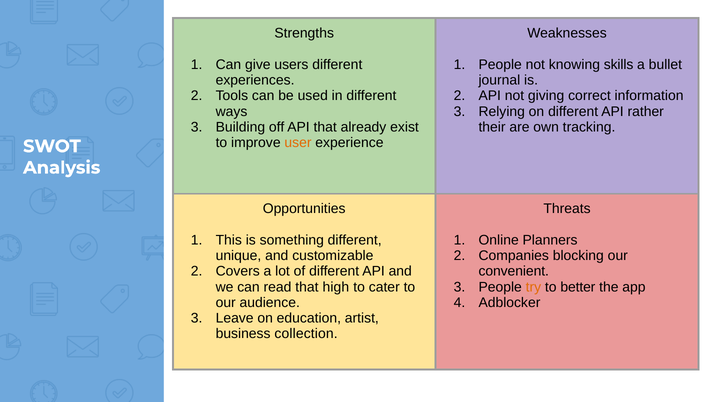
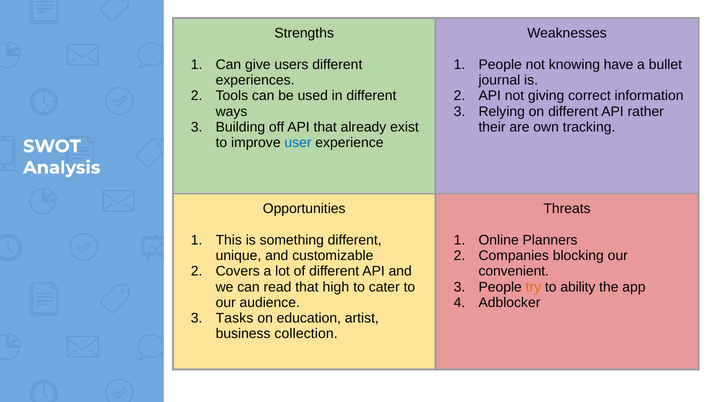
skills: skills -> have
user colour: orange -> blue
better: better -> ability
Leave: Leave -> Tasks
